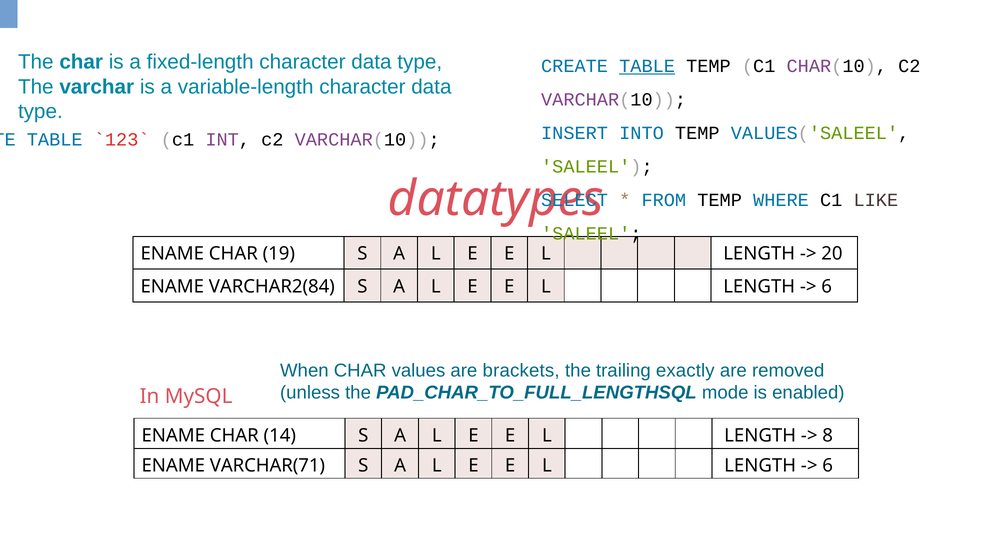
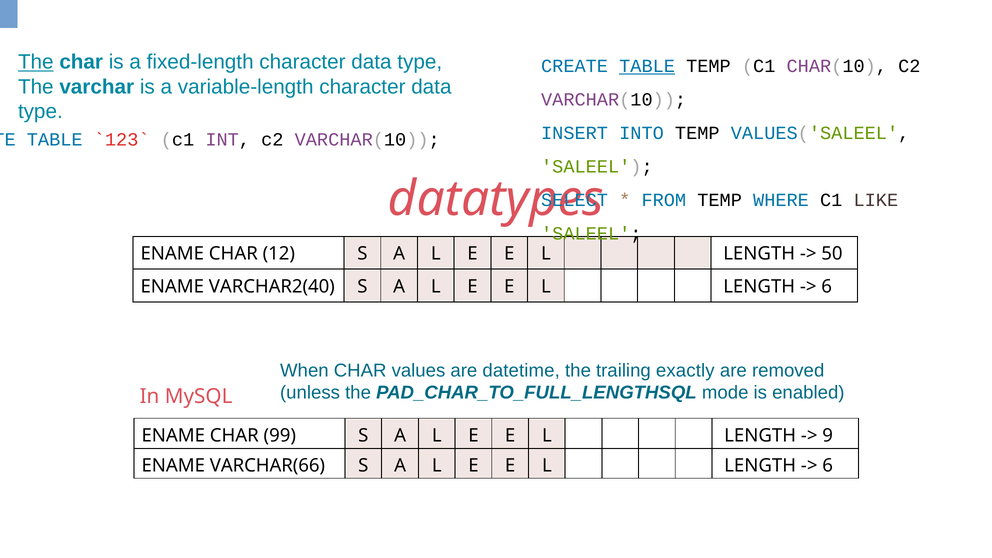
The at (36, 62) underline: none -> present
19: 19 -> 12
20: 20 -> 50
VARCHAR2(84: VARCHAR2(84 -> VARCHAR2(40
brackets: brackets -> datetime
14: 14 -> 99
8: 8 -> 9
VARCHAR(71: VARCHAR(71 -> VARCHAR(66
